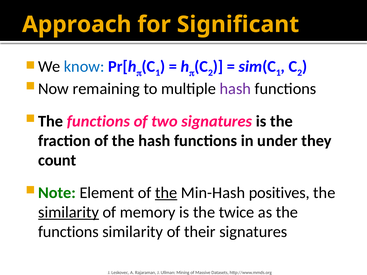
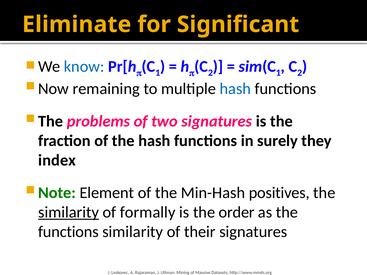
Approach: Approach -> Eliminate
hash at (235, 89) colour: purple -> blue
functions at (98, 121): functions -> problems
under: under -> surely
count: count -> index
the at (166, 193) underline: present -> none
memory: memory -> formally
twice: twice -> order
